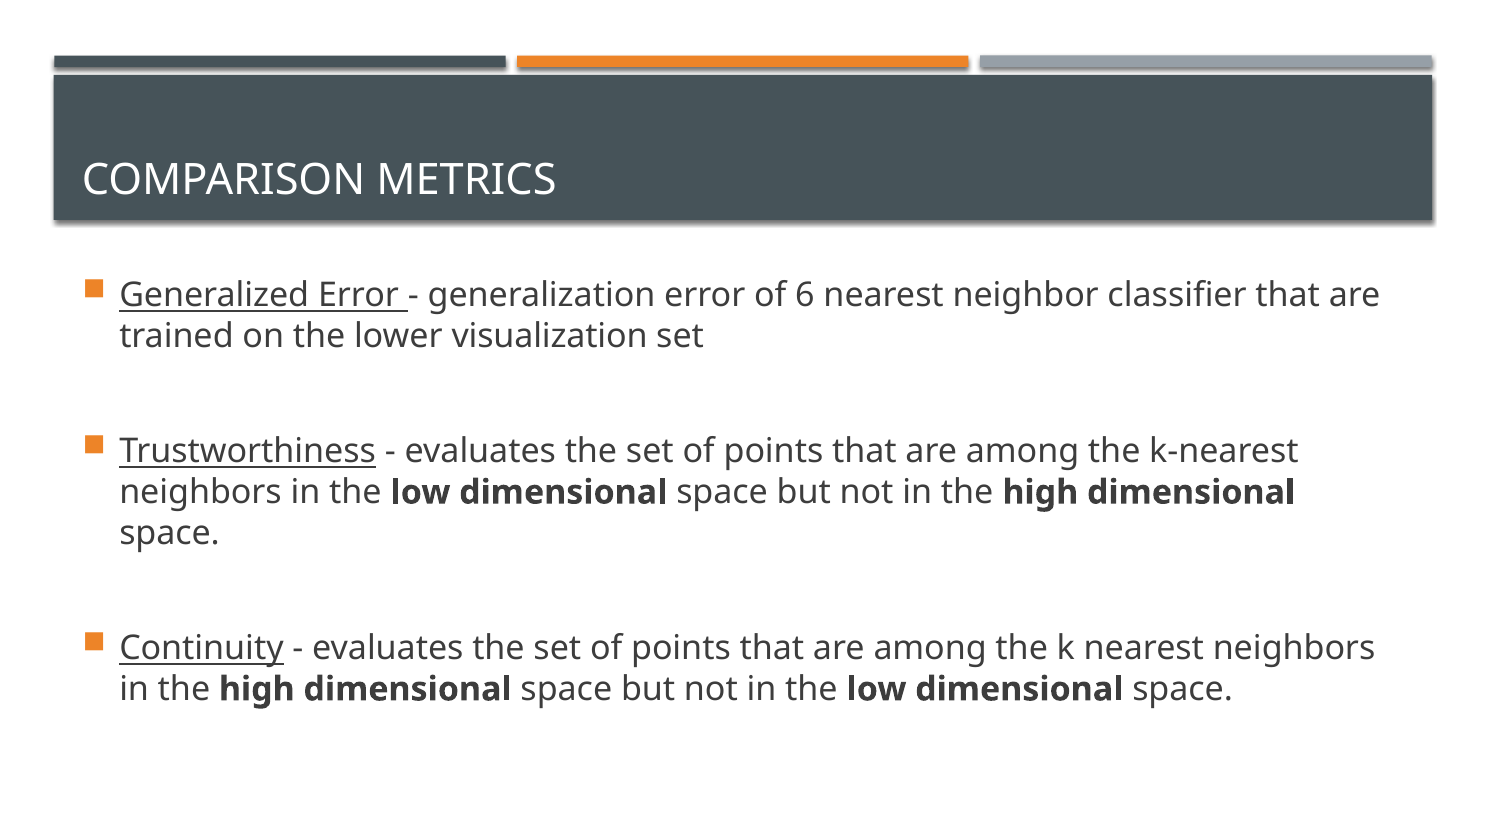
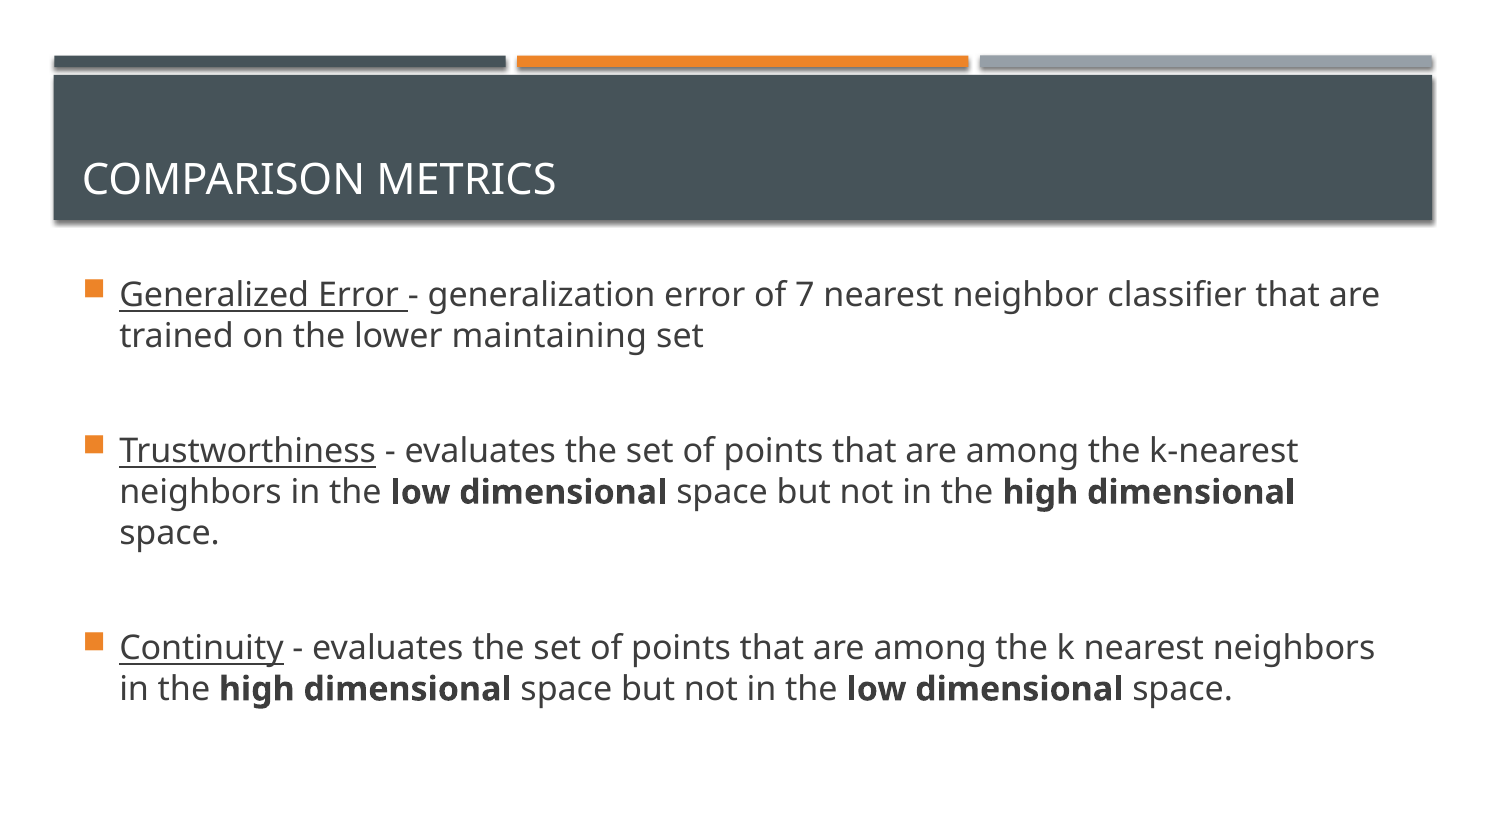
6: 6 -> 7
visualization: visualization -> maintaining
